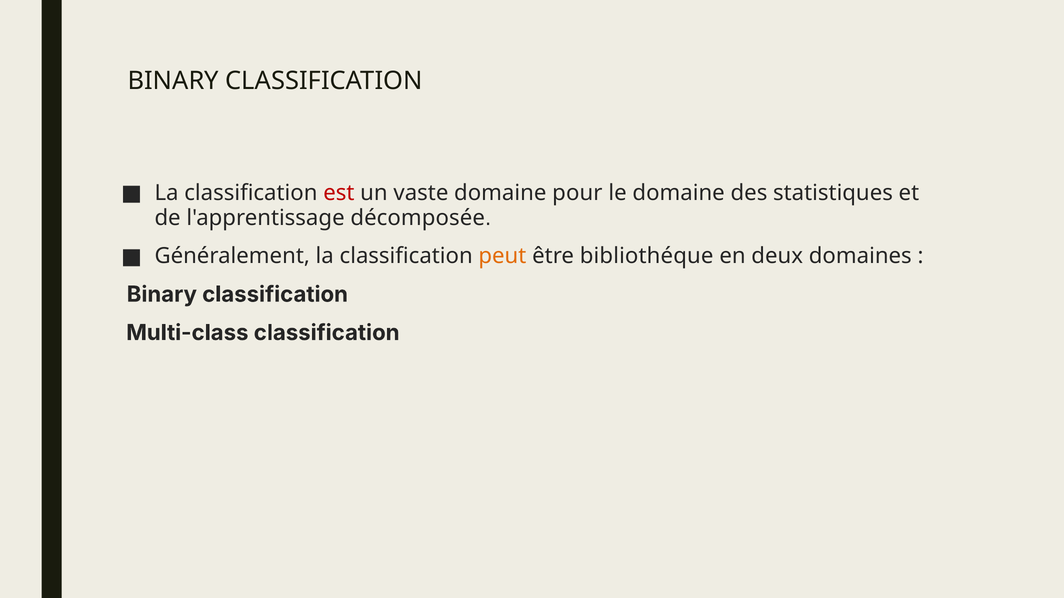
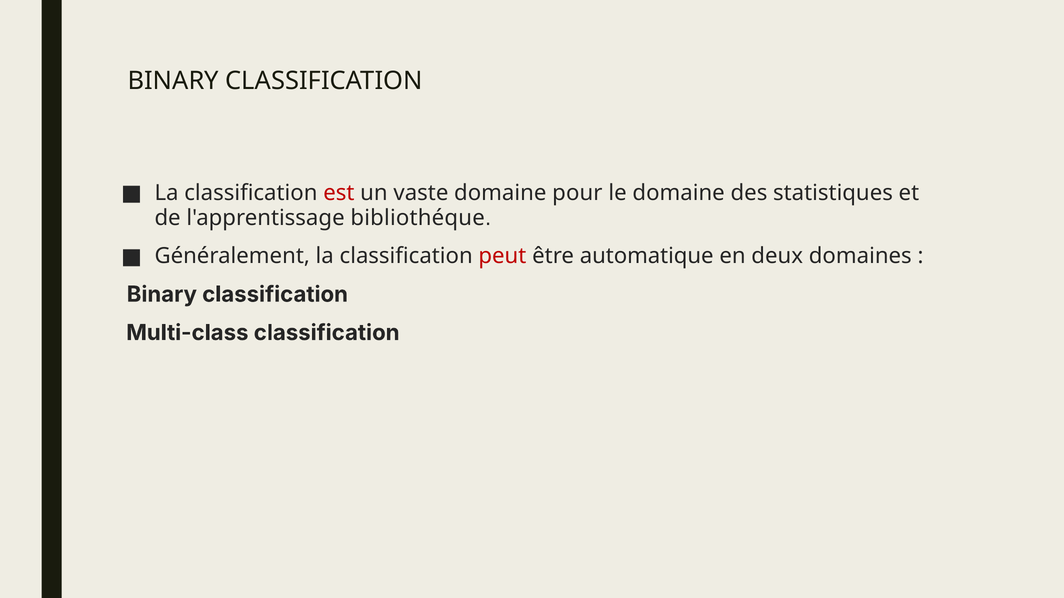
décomposée: décomposée -> bibliothéque
peut colour: orange -> red
bibliothéque: bibliothéque -> automatique
